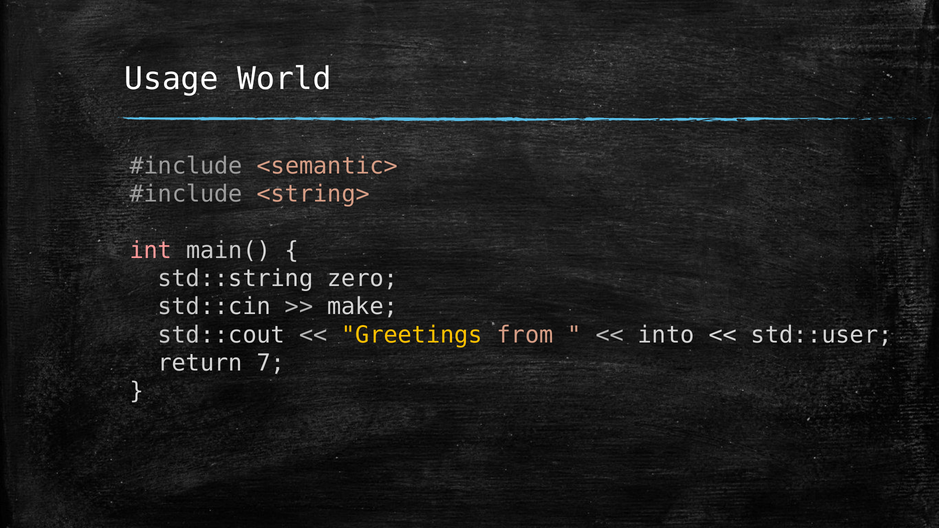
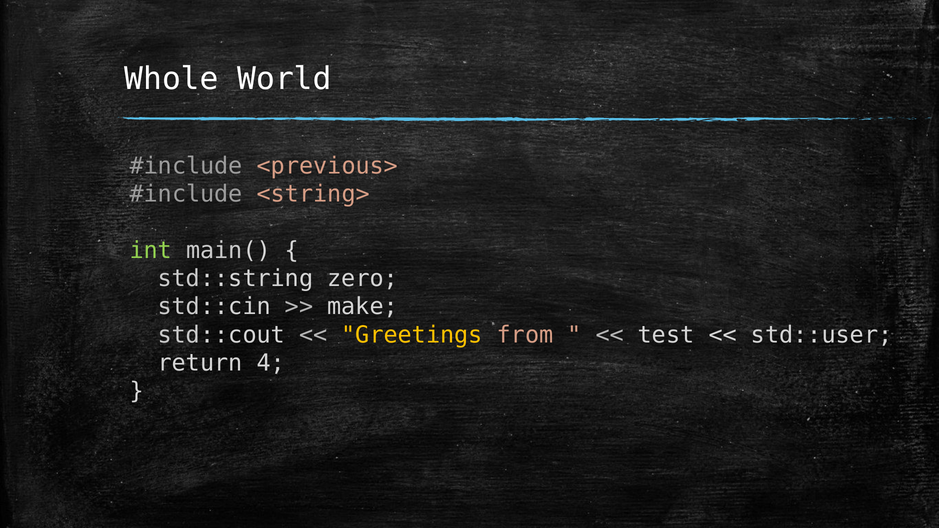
Usage: Usage -> Whole
<semantic>: <semantic> -> <previous>
int colour: pink -> light green
into: into -> test
7: 7 -> 4
